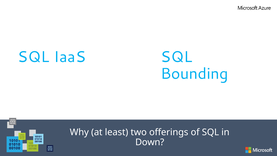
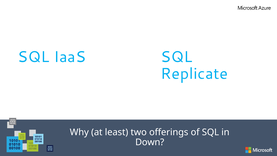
Bounding: Bounding -> Replicate
